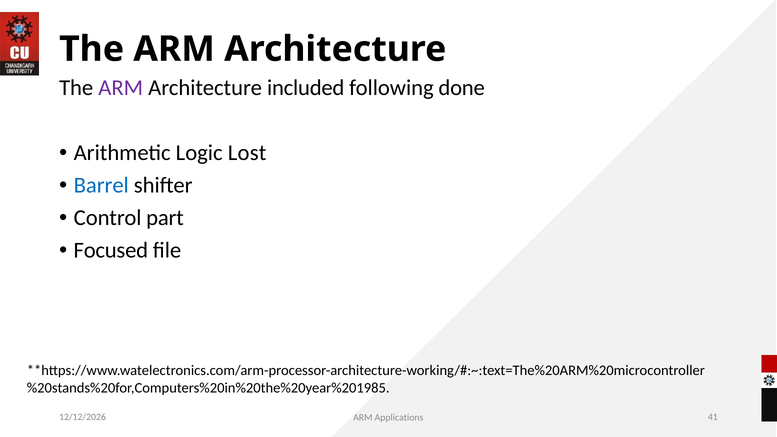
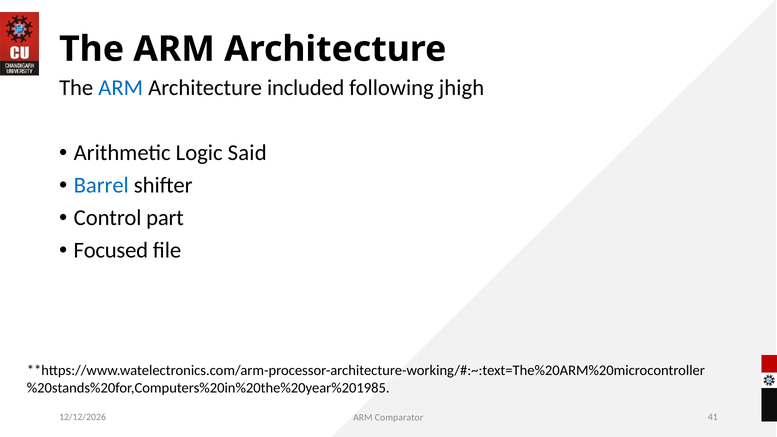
ARM at (121, 88) colour: purple -> blue
done: done -> jhigh
Lost: Lost -> Said
Applications: Applications -> Comparator
